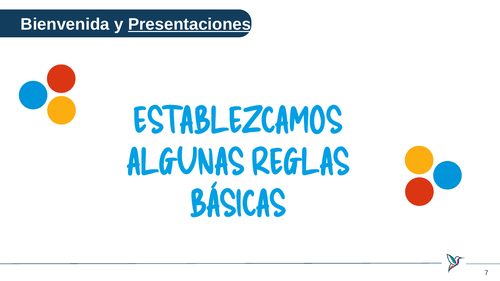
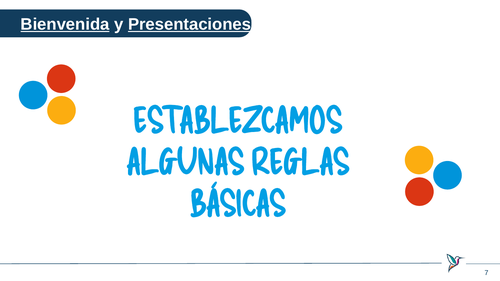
Bienvenida underline: none -> present
